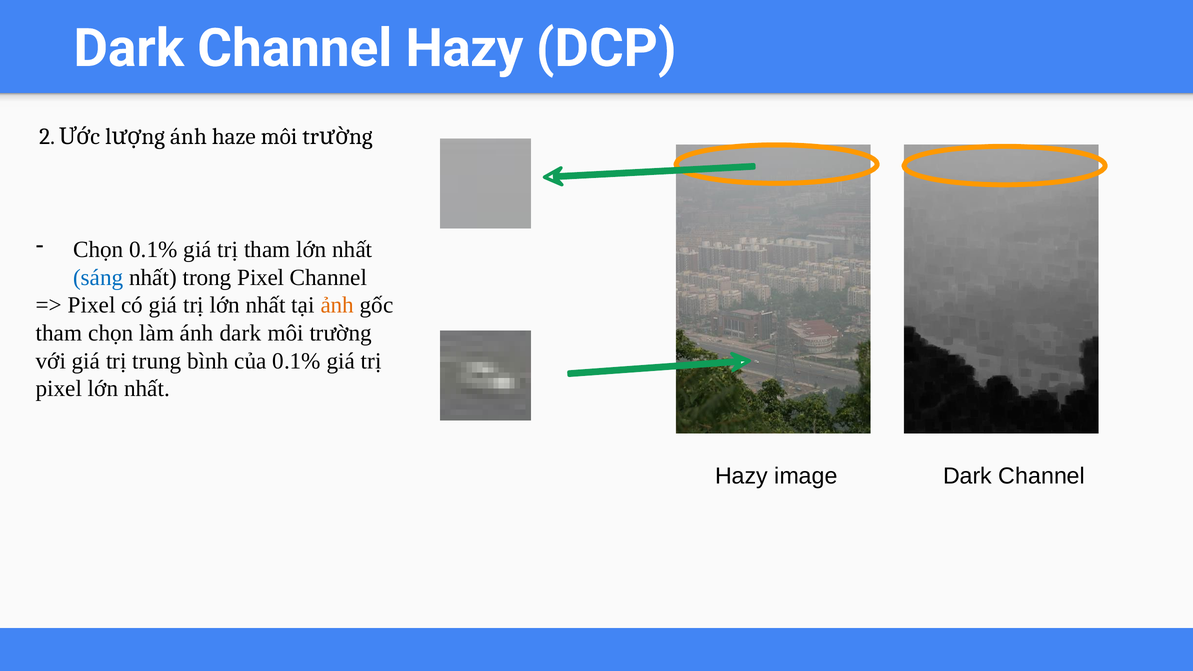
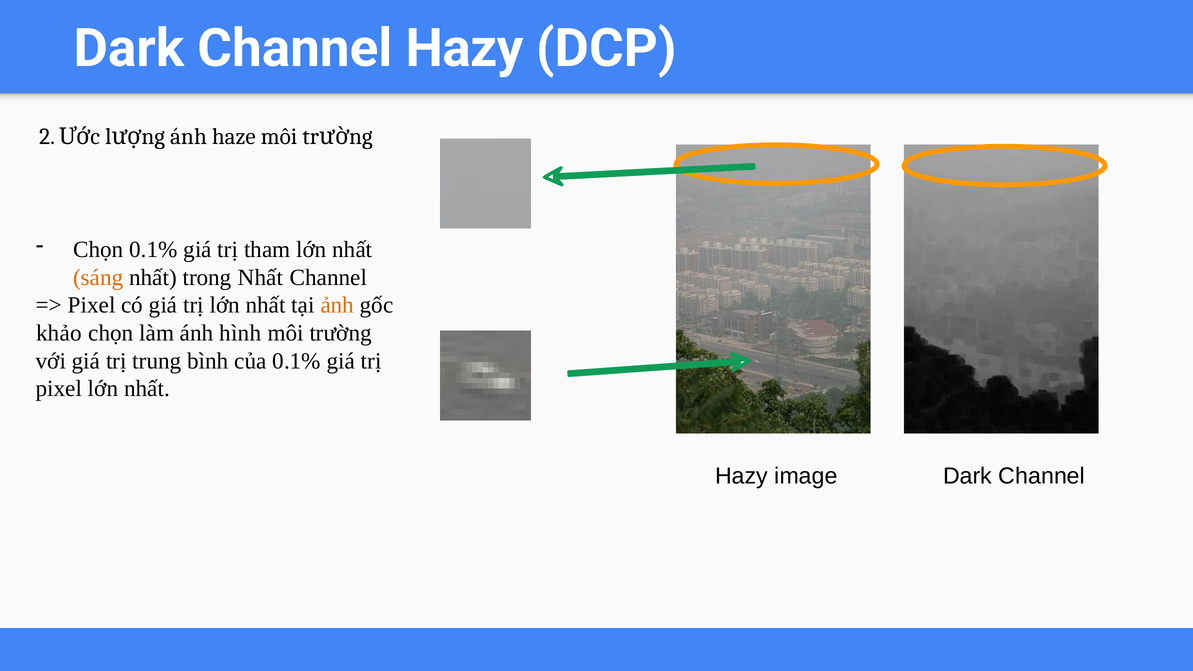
sáng colour: blue -> orange
trong Pixel: Pixel -> Nhất
tham at (59, 333): tham -> khảo
ánh dark: dark -> hình
